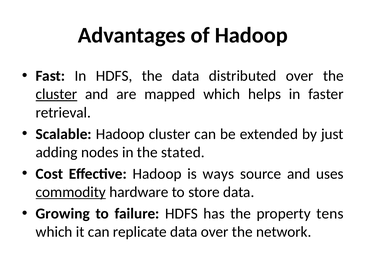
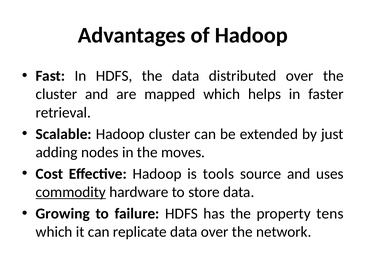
cluster at (56, 94) underline: present -> none
stated: stated -> moves
ways: ways -> tools
